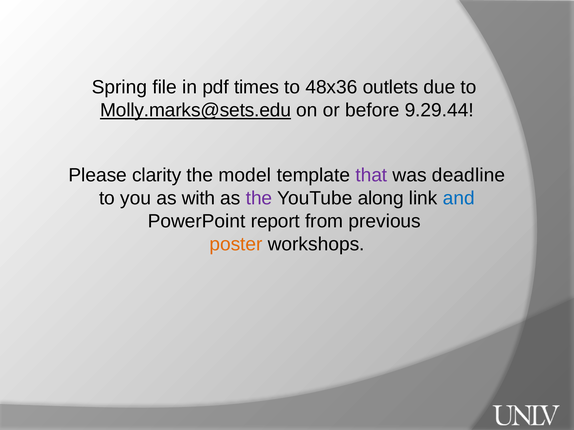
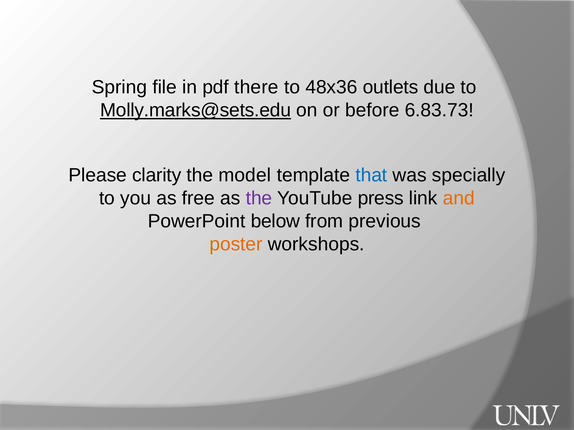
times: times -> there
9.29.44: 9.29.44 -> 6.83.73
that colour: purple -> blue
deadline: deadline -> specially
with: with -> free
along: along -> press
and colour: blue -> orange
report: report -> below
